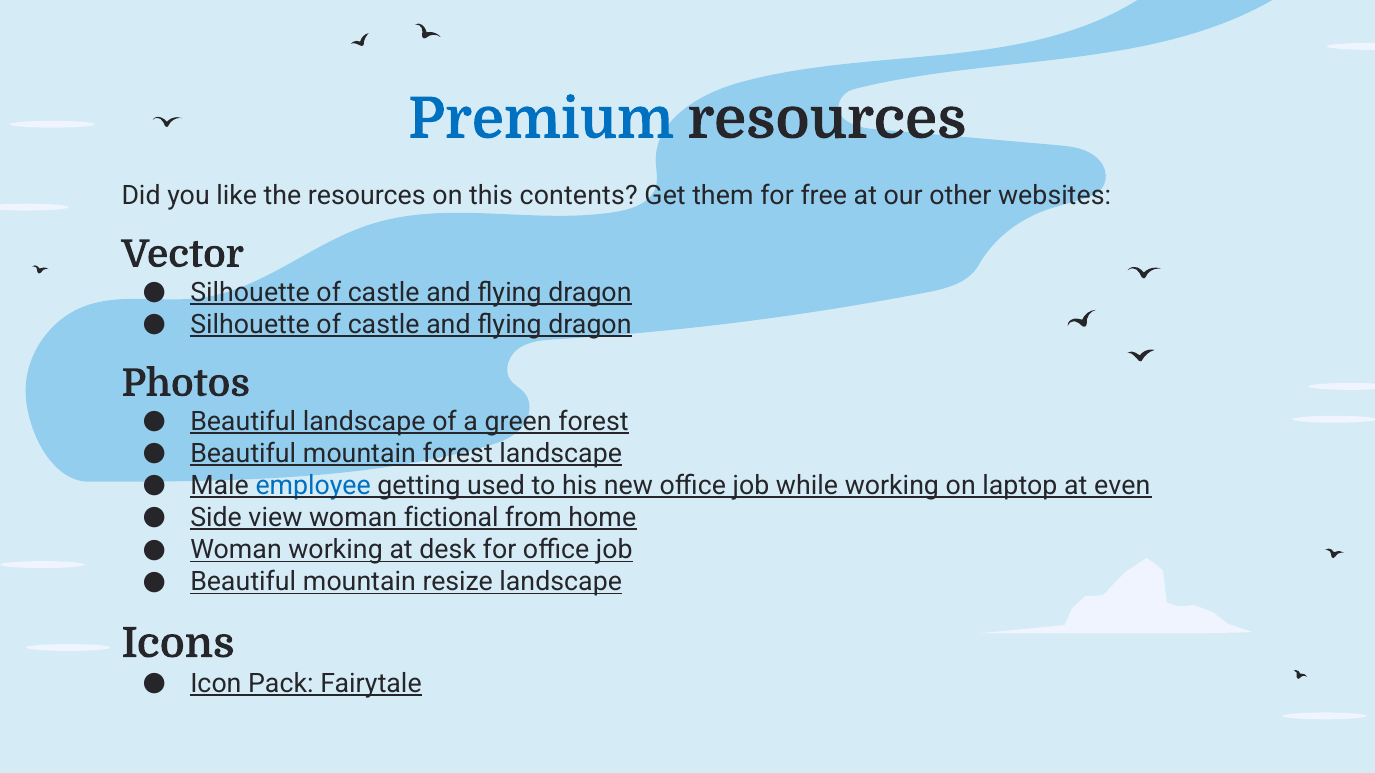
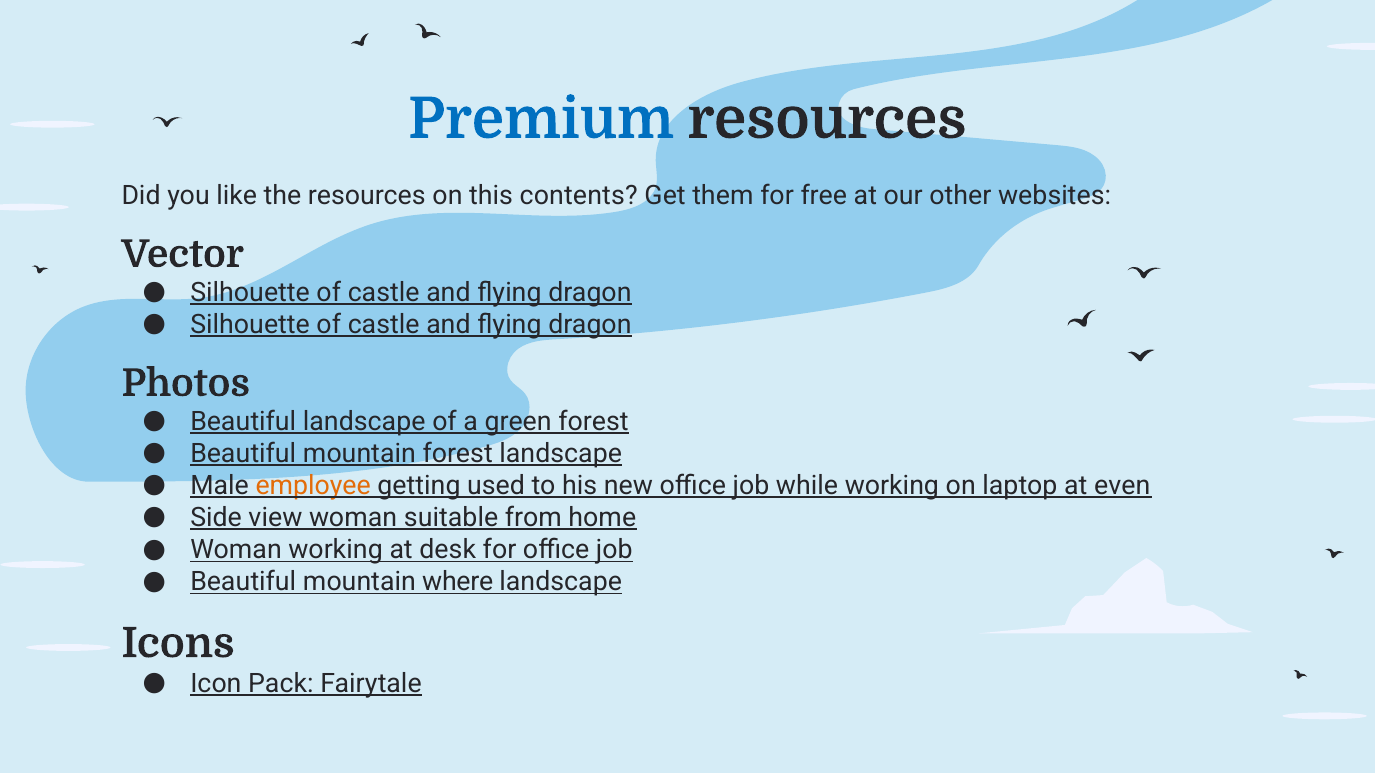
employee colour: blue -> orange
fictional: fictional -> suitable
resize: resize -> where
